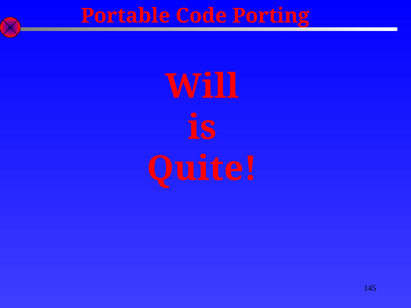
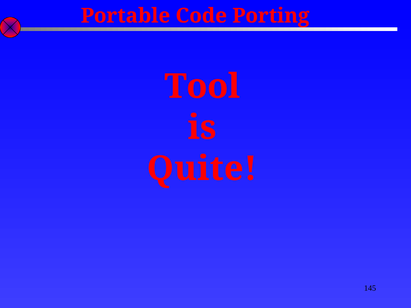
Will: Will -> Tool
